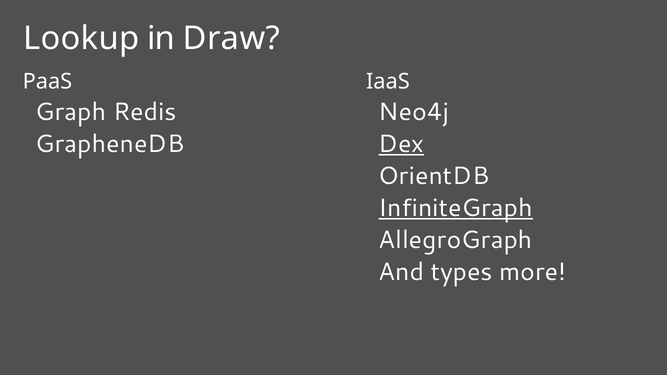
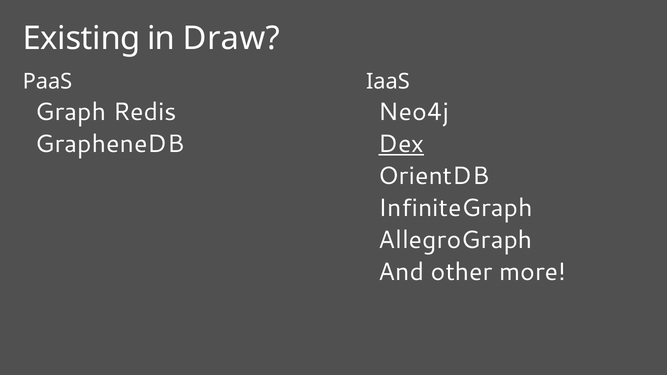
Lookup: Lookup -> Existing
InfiniteGraph underline: present -> none
types: types -> other
